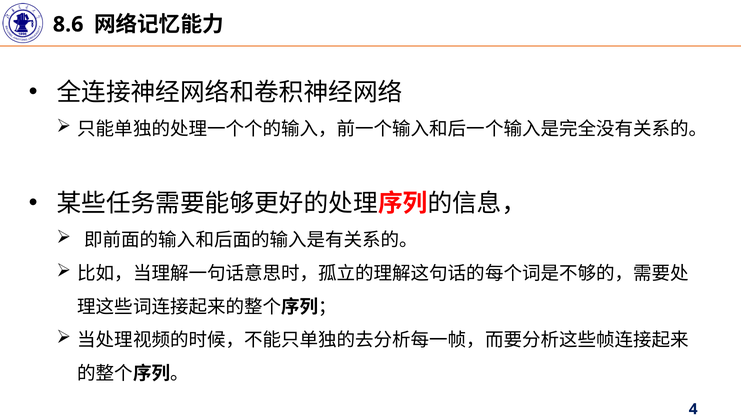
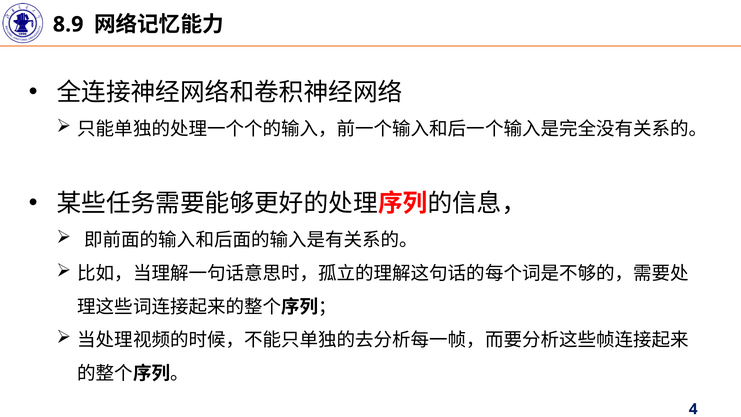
8.6: 8.6 -> 8.9
